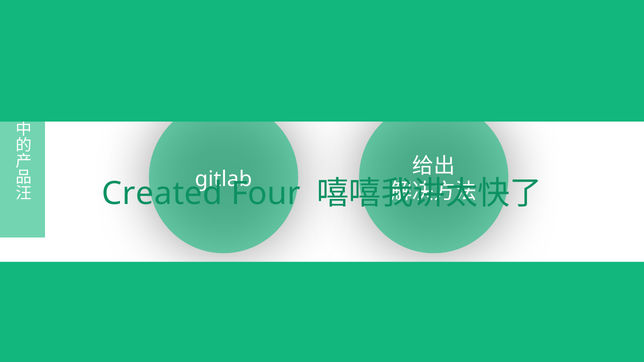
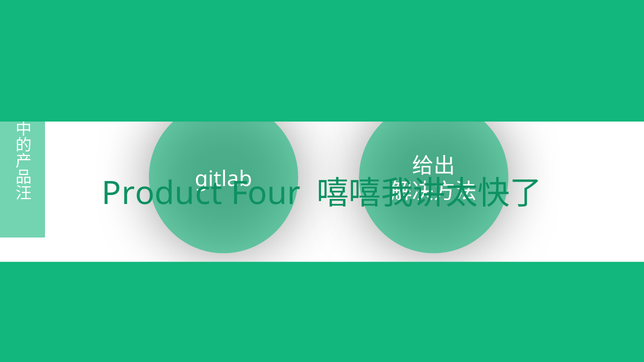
Created: Created -> Product
